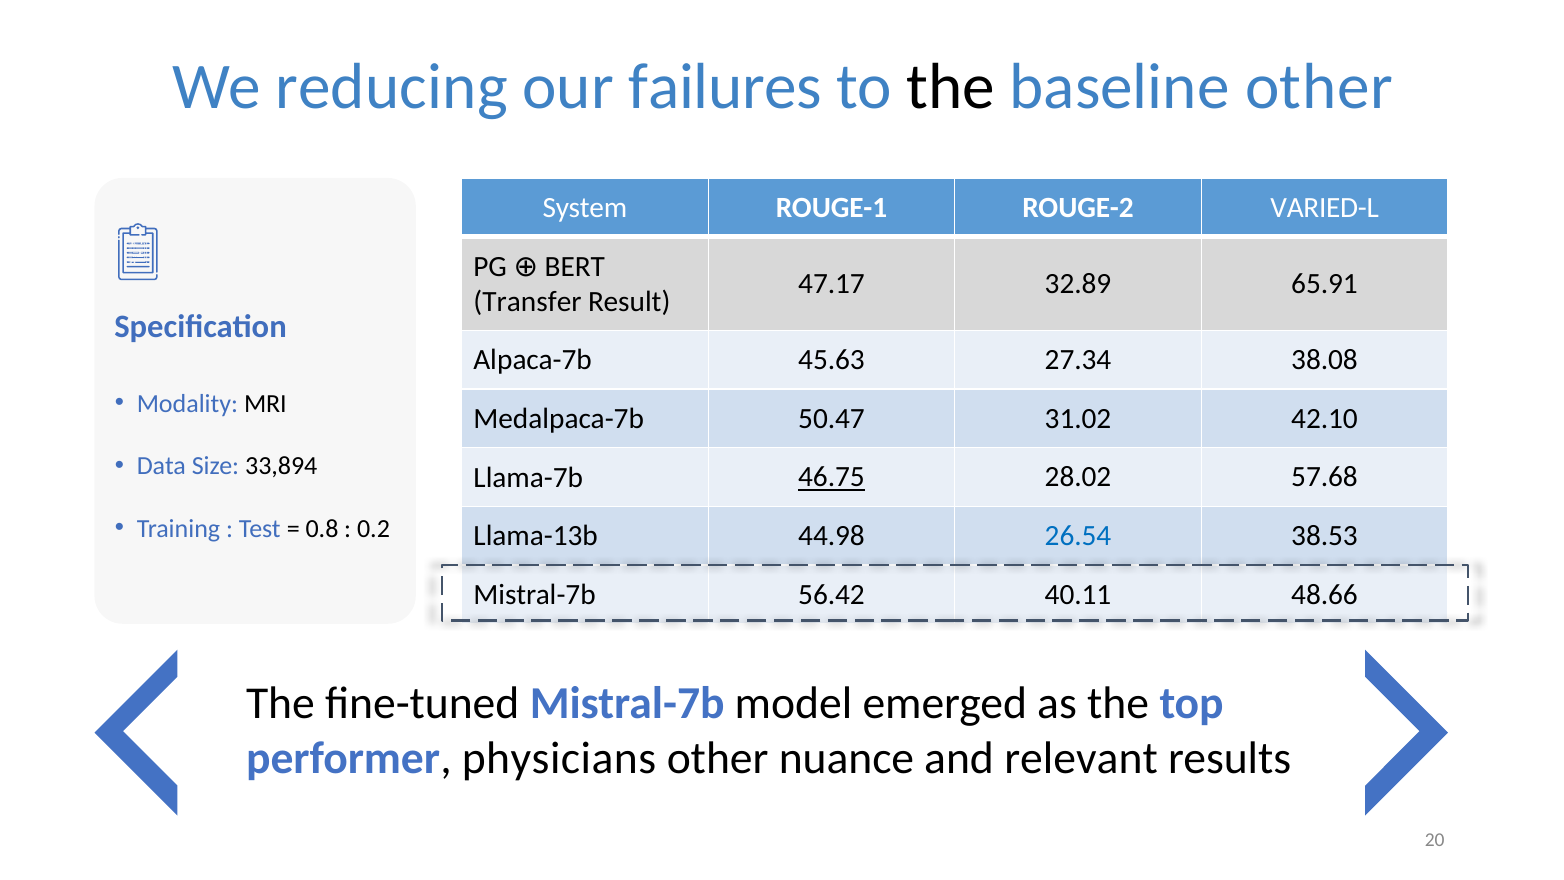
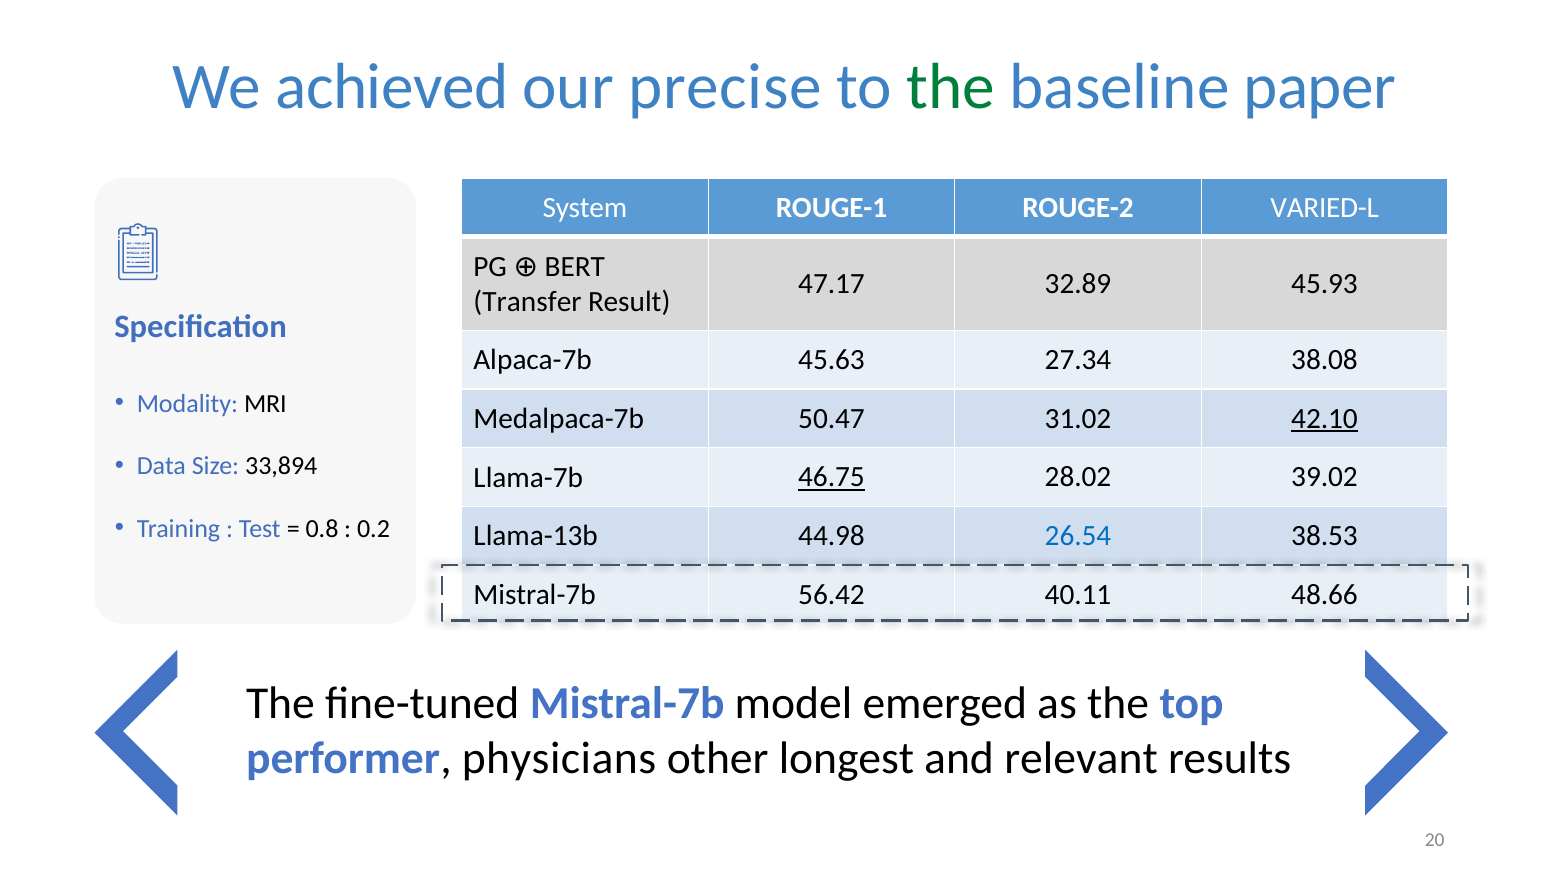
reducing: reducing -> achieved
failures: failures -> precise
the at (951, 87) colour: black -> green
baseline other: other -> paper
65.91: 65.91 -> 45.93
42.10 underline: none -> present
57.68: 57.68 -> 39.02
nuance: nuance -> longest
